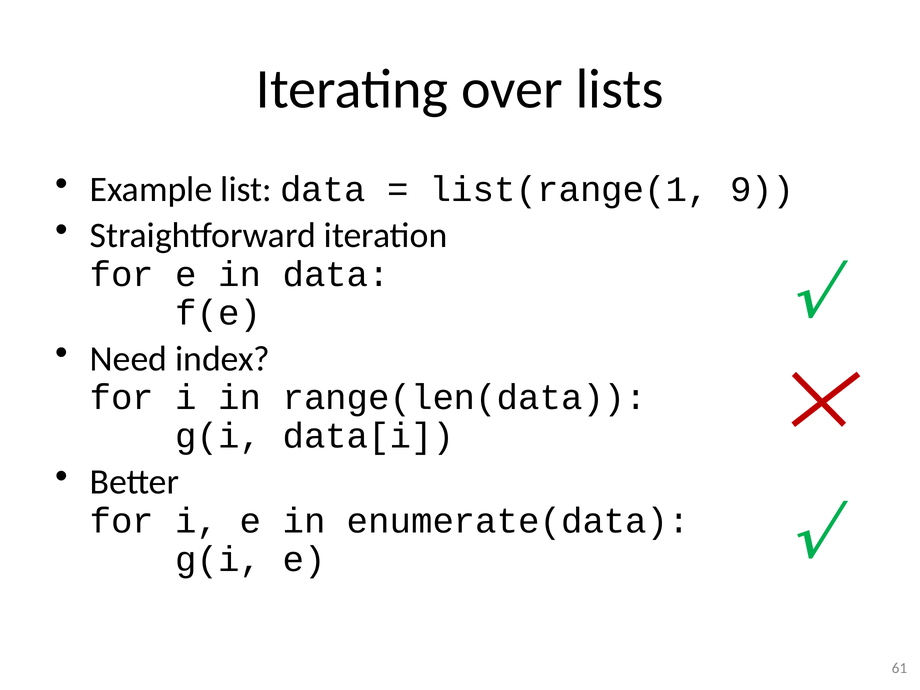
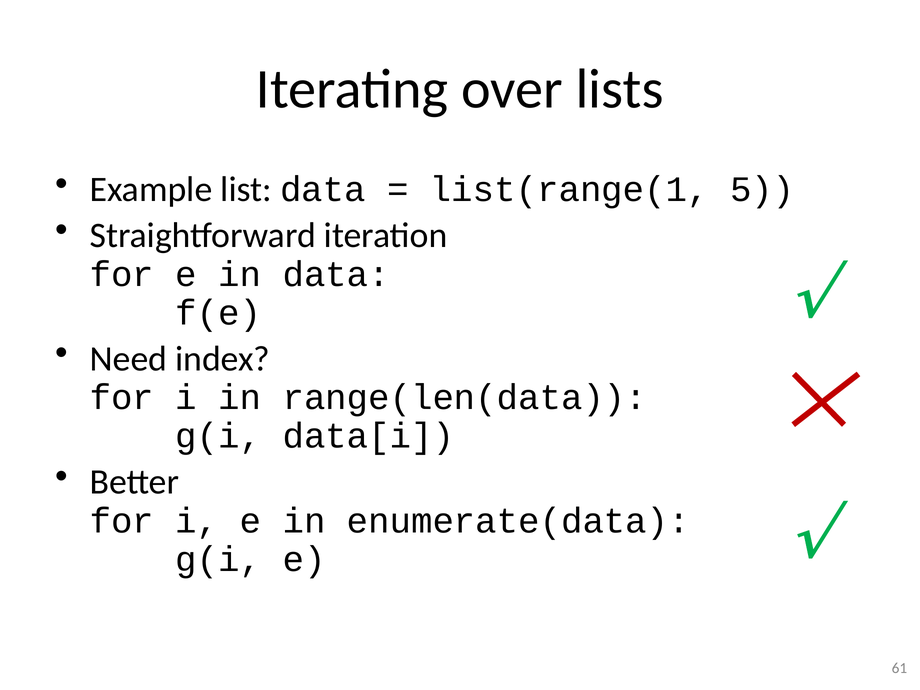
9: 9 -> 5
